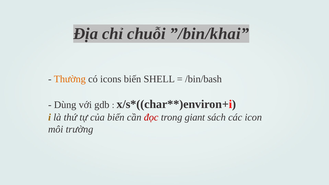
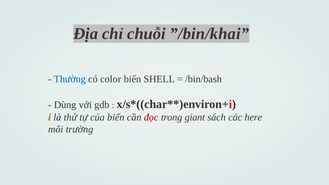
Thường colour: orange -> blue
icons: icons -> color
icon: icon -> here
